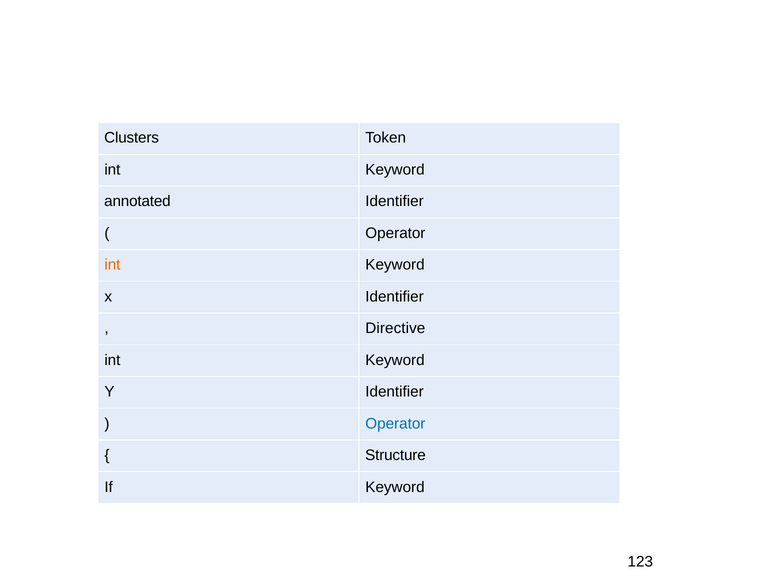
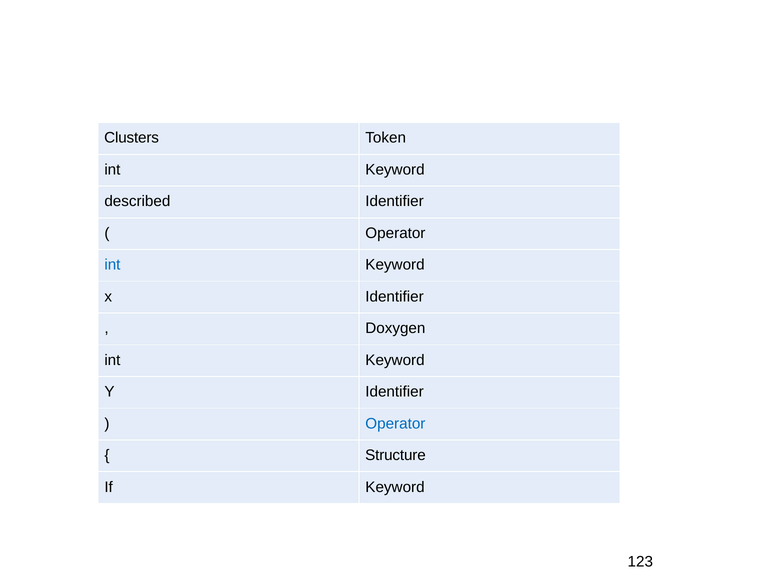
annotated: annotated -> described
int at (112, 265) colour: orange -> blue
Directive: Directive -> Doxygen
